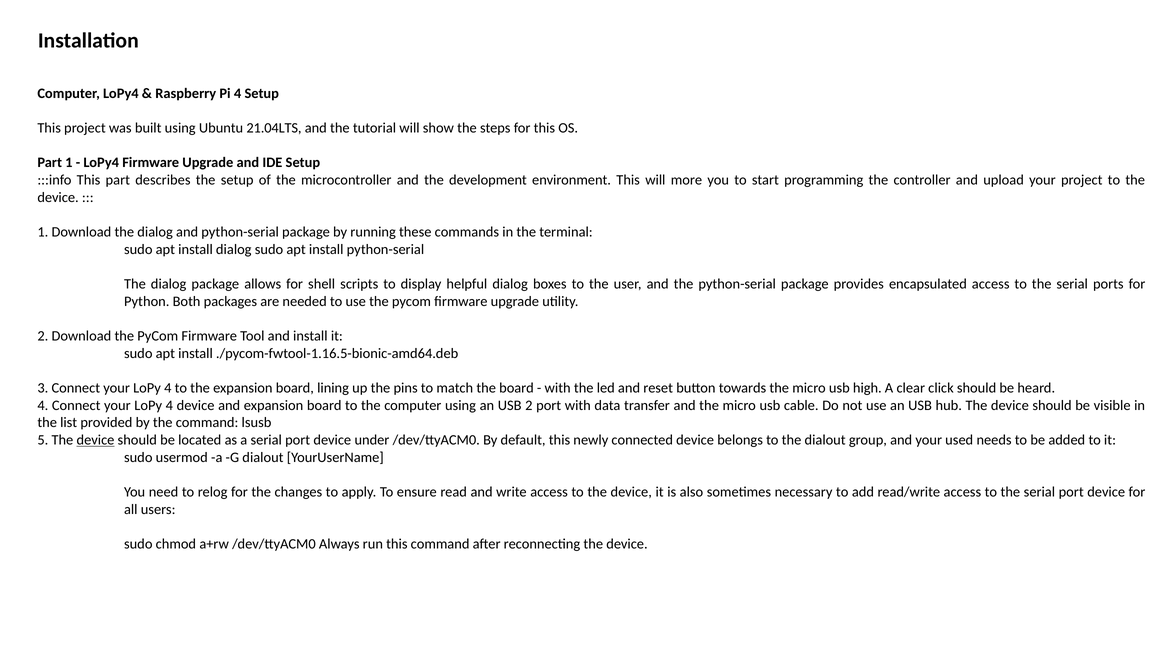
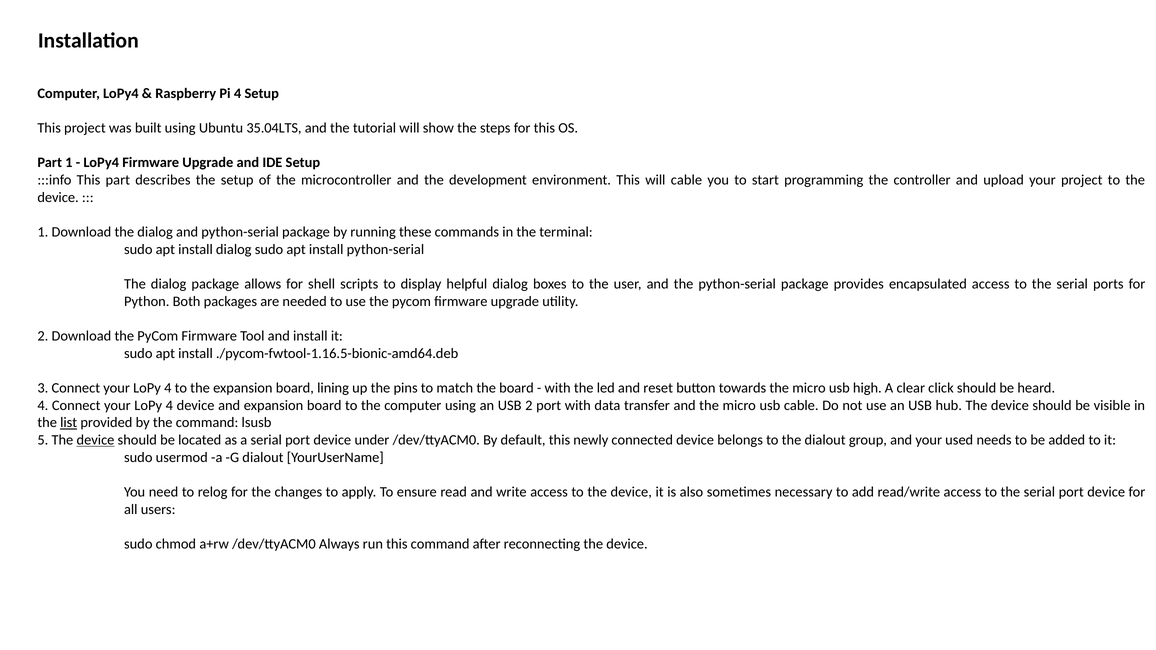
21.04LTS: 21.04LTS -> 35.04LTS
will more: more -> cable
list underline: none -> present
